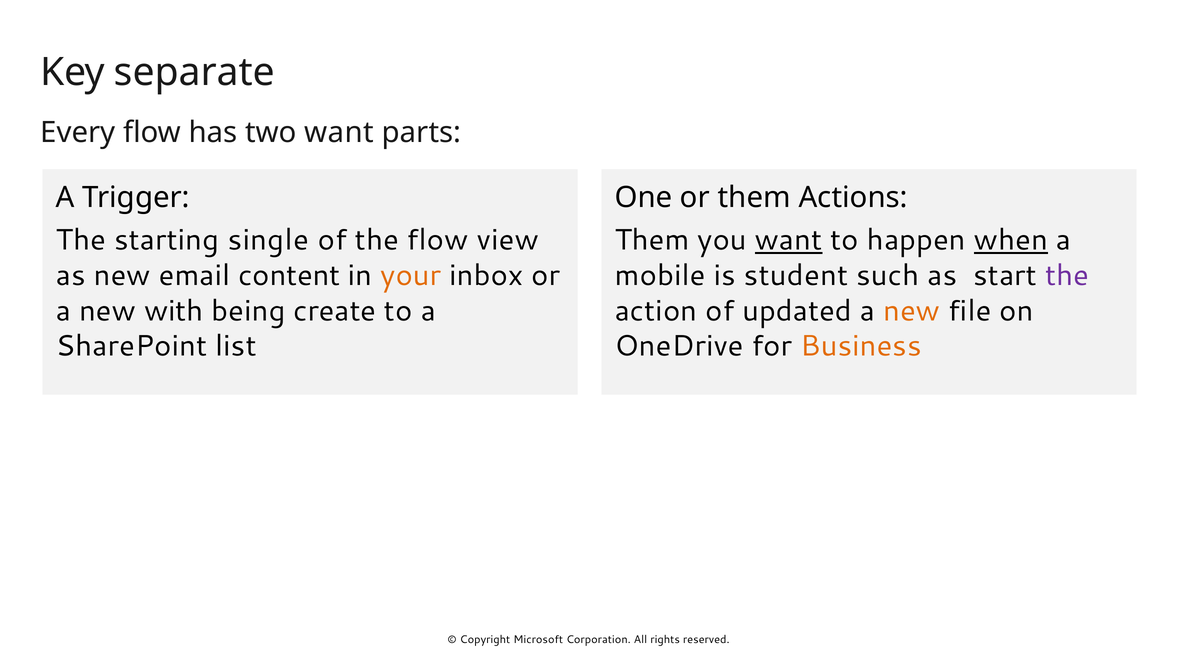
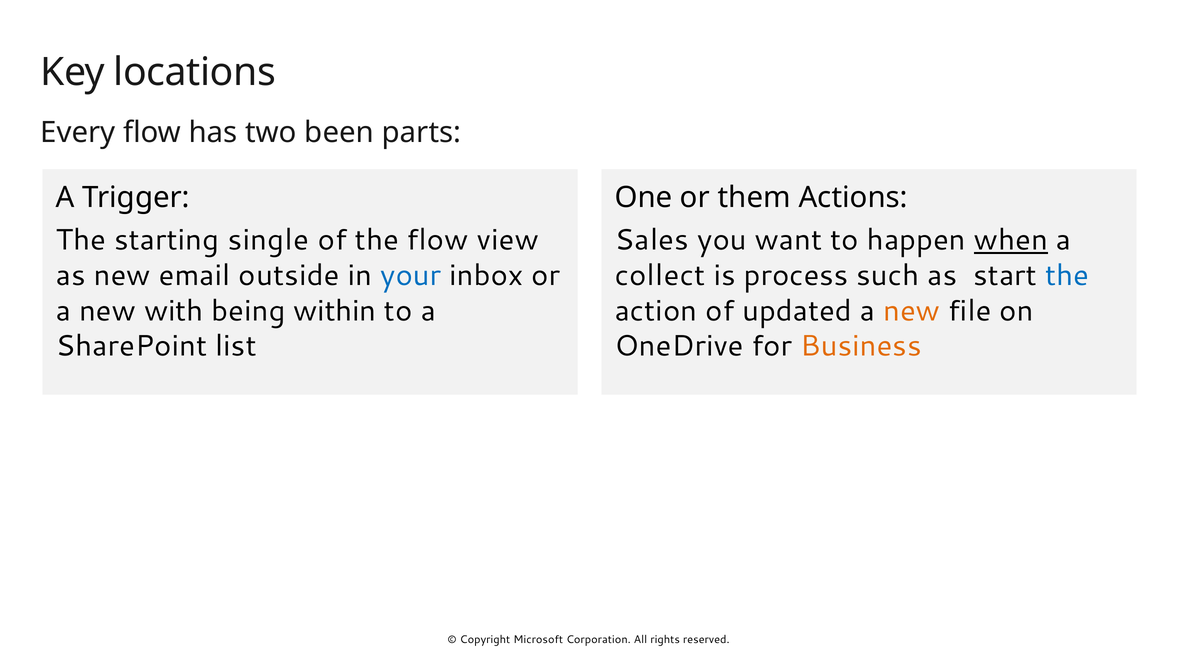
separate: separate -> locations
two want: want -> been
Them at (652, 240): Them -> Sales
want at (789, 240) underline: present -> none
content: content -> outside
your colour: orange -> blue
mobile: mobile -> collect
student: student -> process
the at (1067, 276) colour: purple -> blue
create: create -> within
